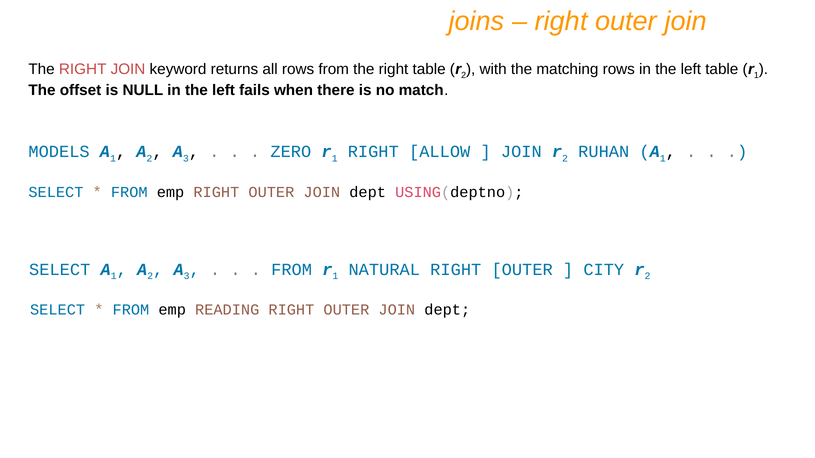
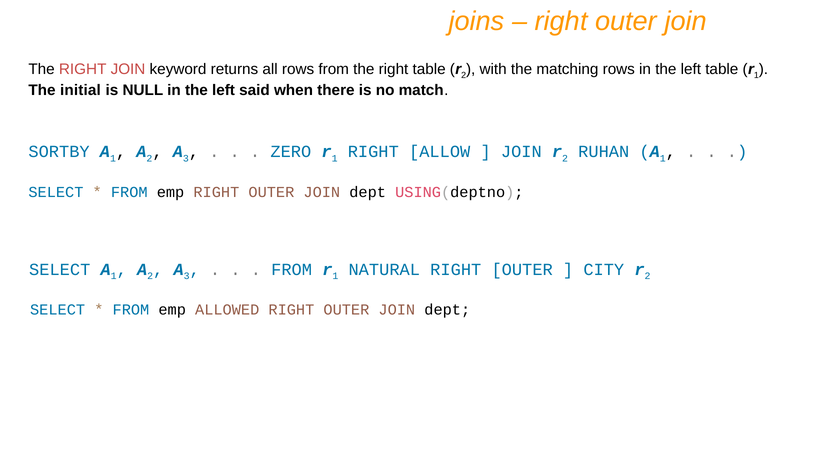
offset: offset -> initial
fails: fails -> said
MODELS: MODELS -> SORTBY
READING: READING -> ALLOWED
